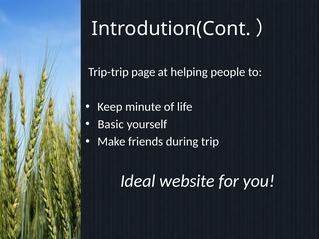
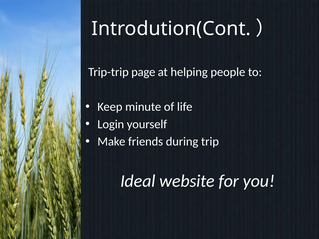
Basic: Basic -> Login
